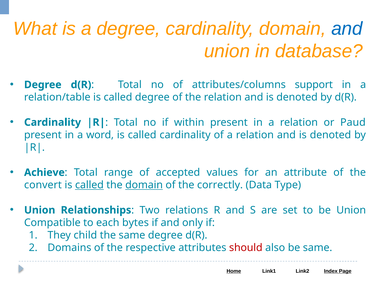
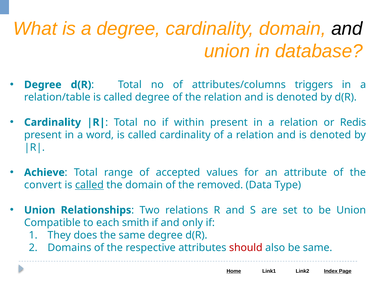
and at (347, 29) colour: blue -> black
support: support -> triggers
Paud: Paud -> Redis
domain at (144, 185) underline: present -> none
correctly: correctly -> removed
bytes: bytes -> smith
child: child -> does
